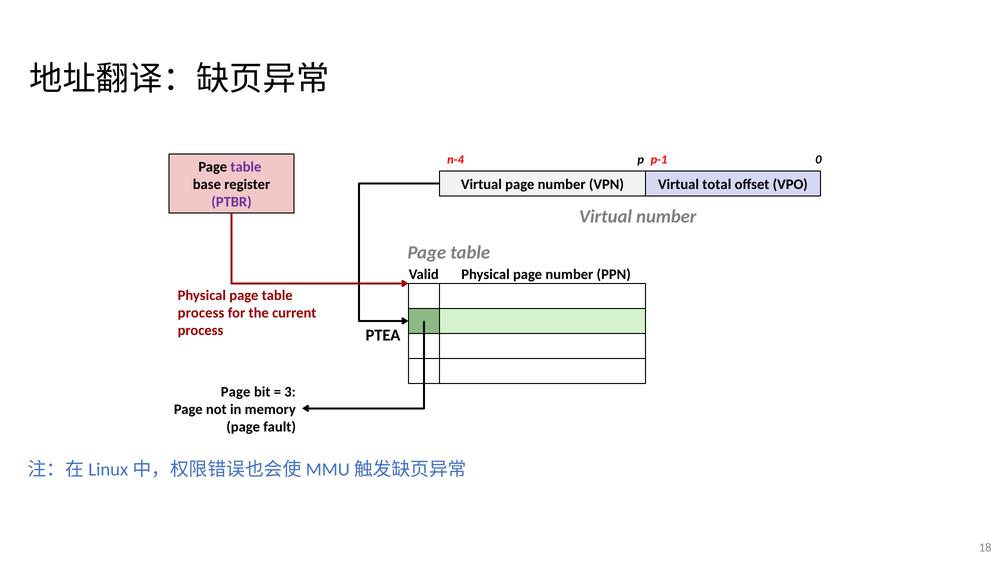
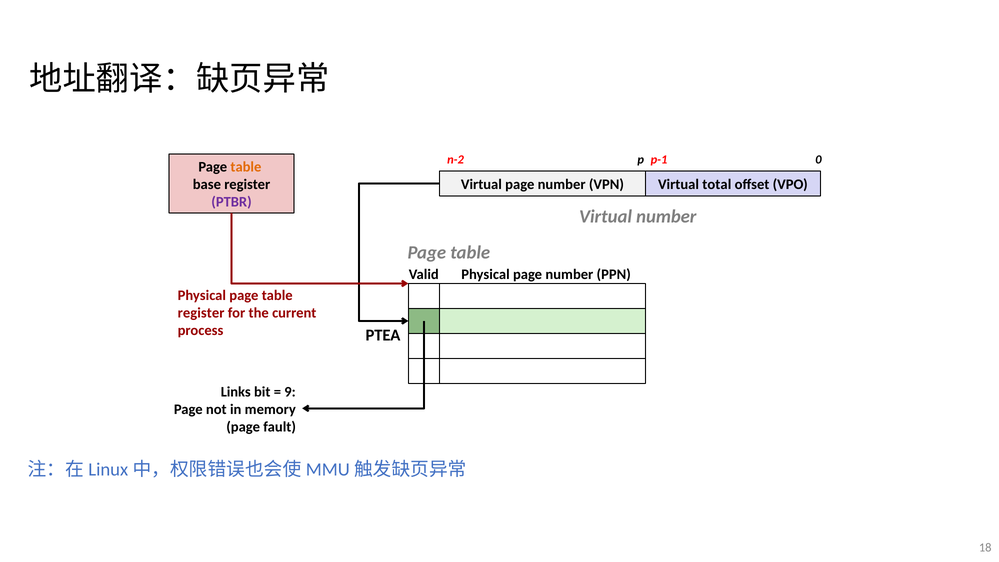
n-4: n-4 -> n-2
table at (246, 167) colour: purple -> orange
process at (201, 313): process -> register
Page at (236, 392): Page -> Links
3: 3 -> 9
